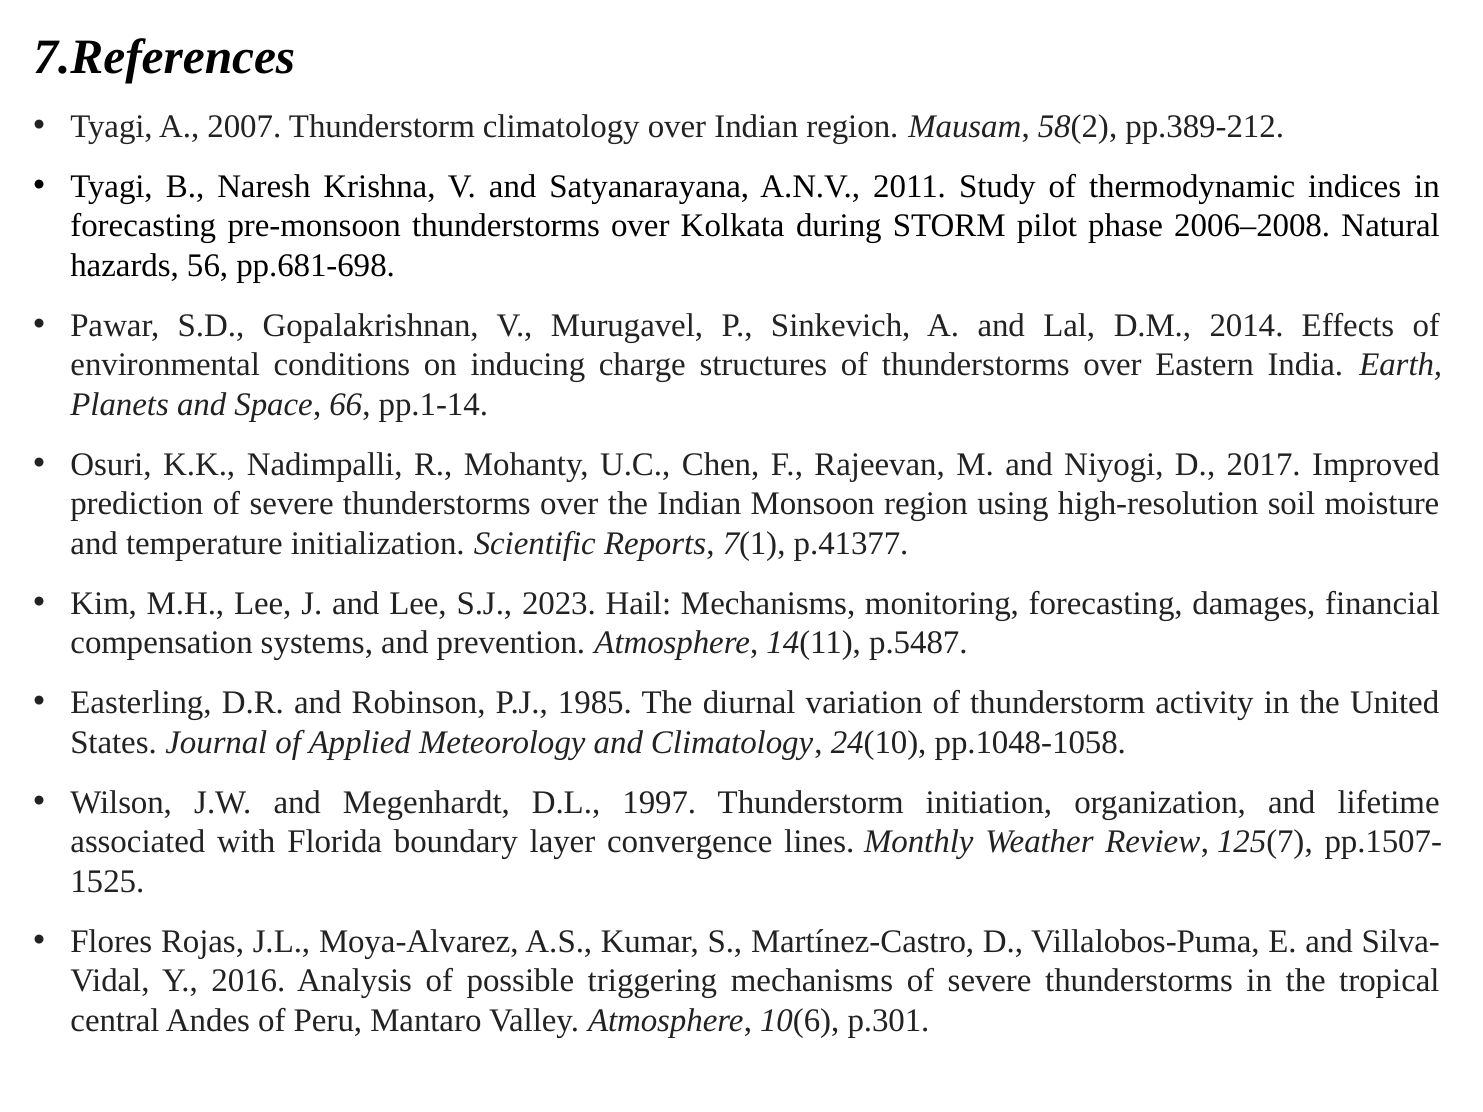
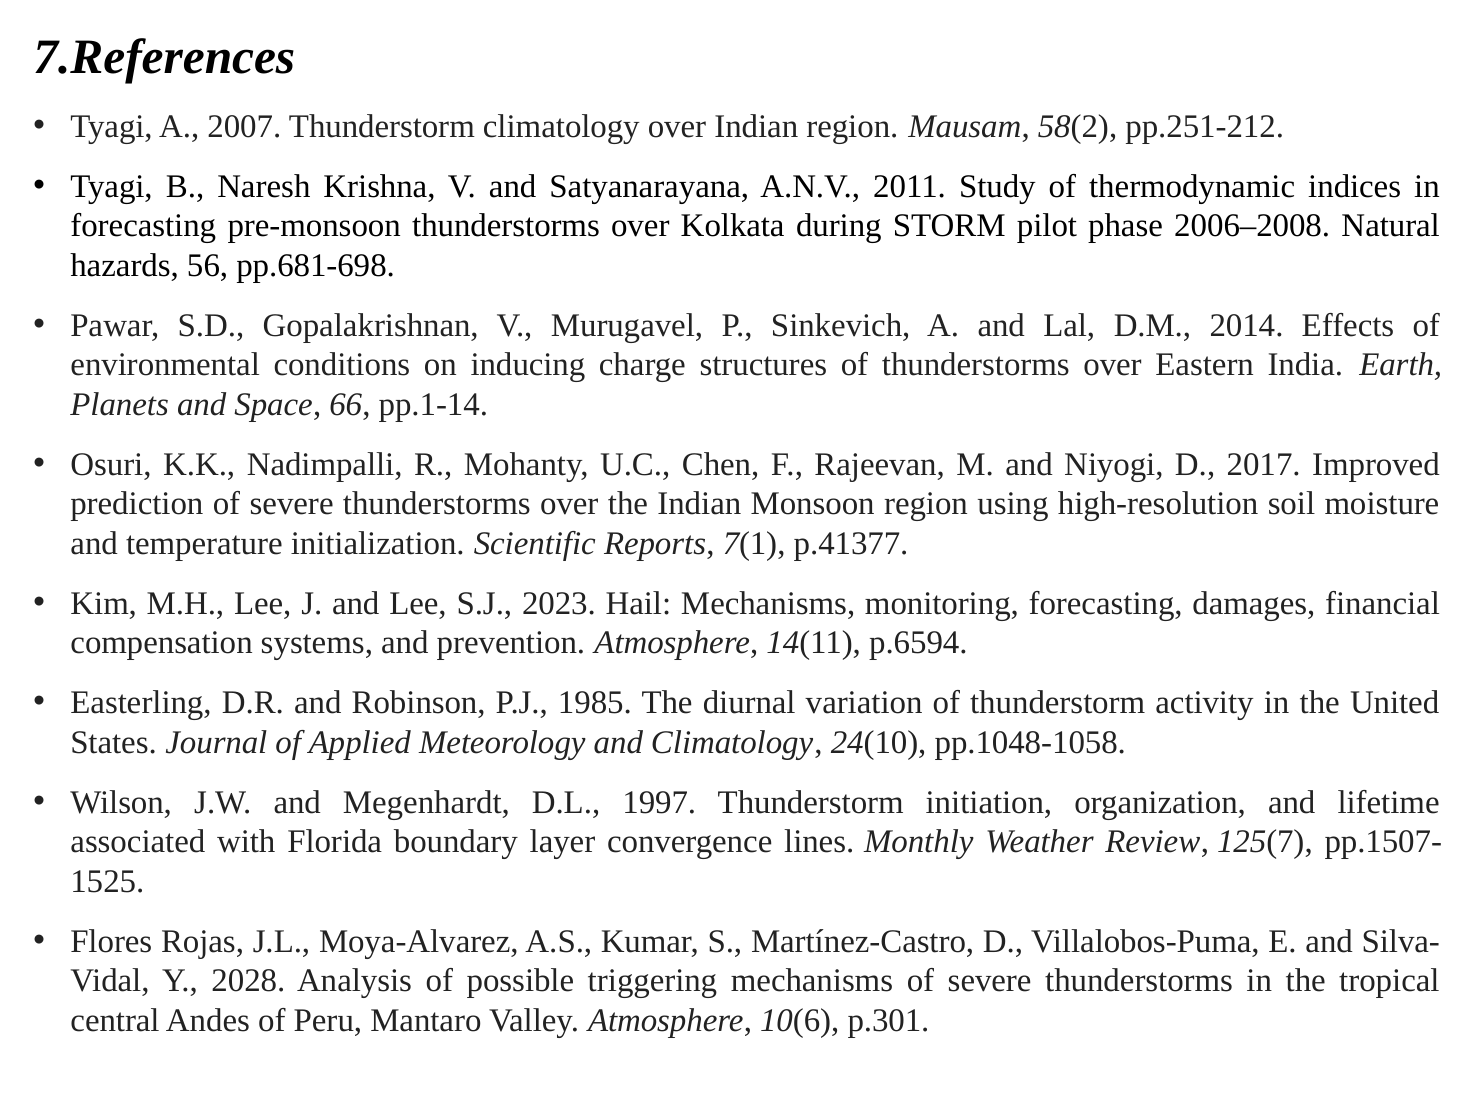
pp.389-212: pp.389-212 -> pp.251-212
p.5487: p.5487 -> p.6594
2016: 2016 -> 2028
